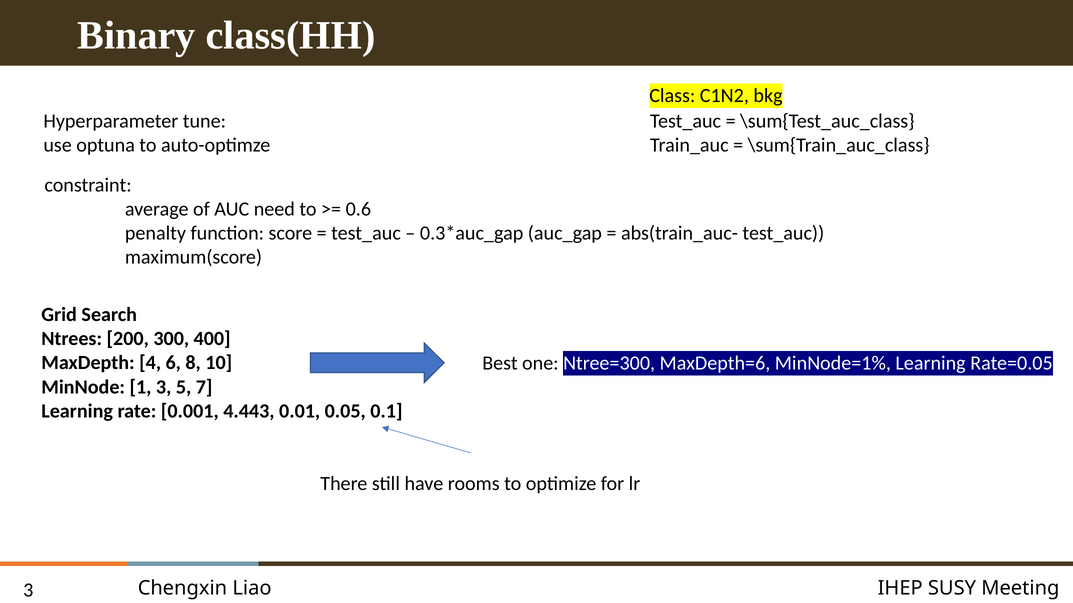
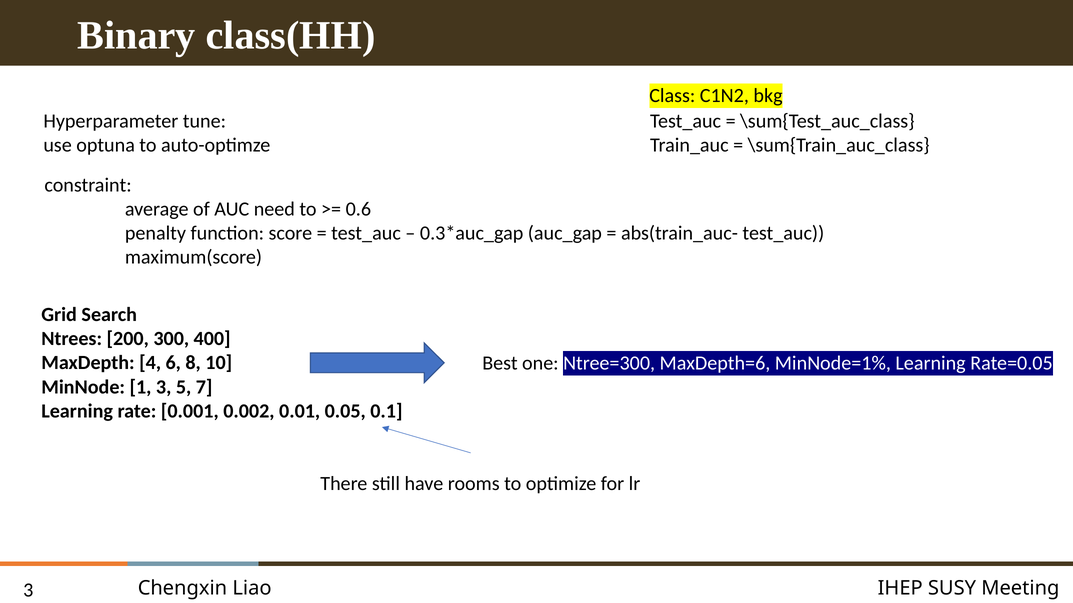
4.443: 4.443 -> 0.002
